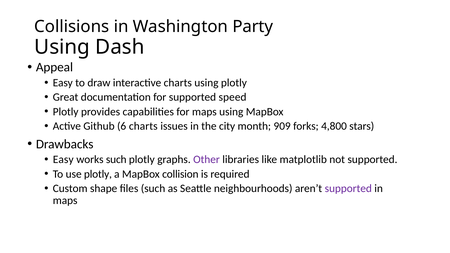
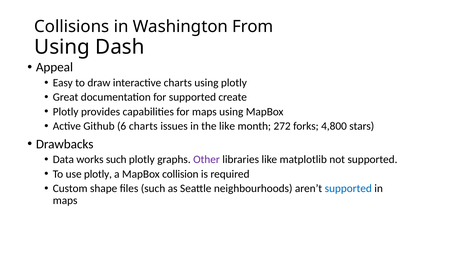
Party: Party -> From
speed: speed -> create
the city: city -> like
909: 909 -> 272
Easy at (63, 160): Easy -> Data
supported at (348, 189) colour: purple -> blue
